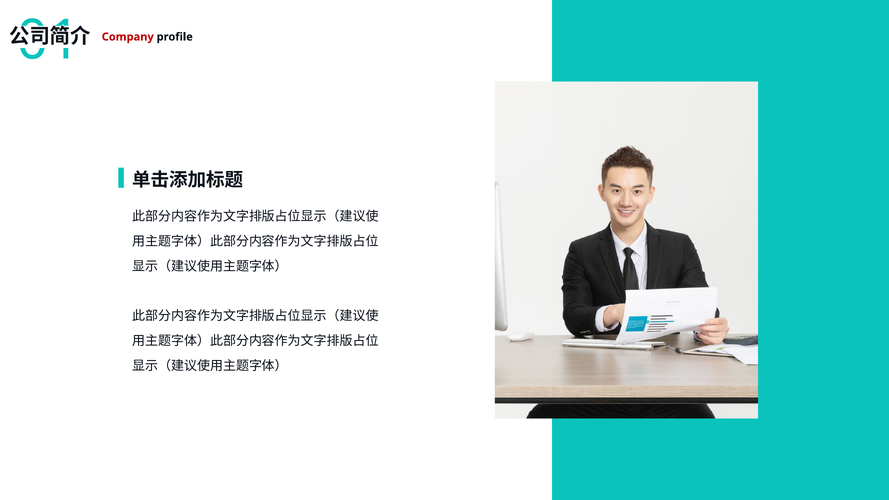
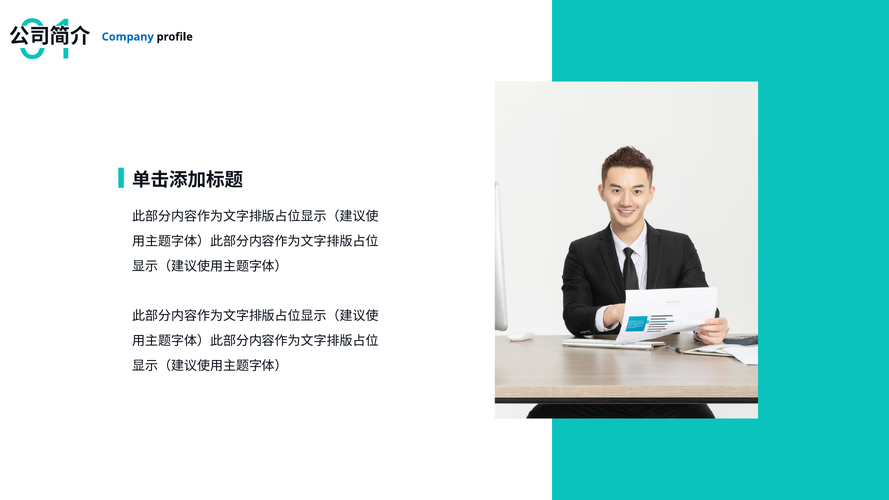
Company colour: red -> blue
